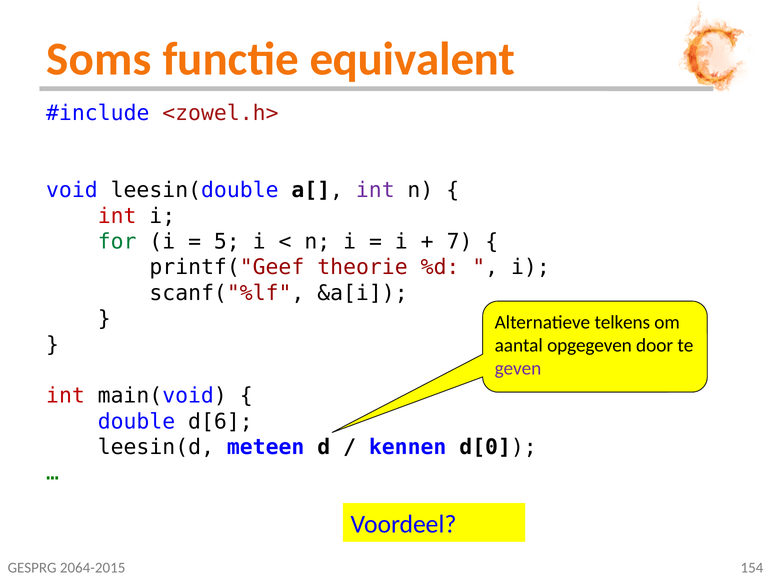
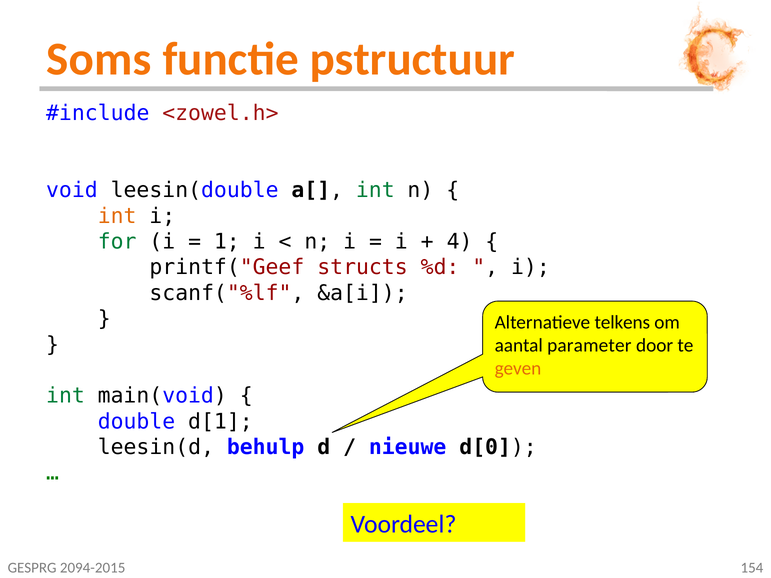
equivalent: equivalent -> pstructuur
int at (375, 190) colour: purple -> green
int at (117, 216) colour: red -> orange
5: 5 -> 1
7: 7 -> 4
theorie: theorie -> structs
opgegeven: opgegeven -> parameter
geven colour: purple -> orange
int at (65, 396) colour: red -> green
d[6: d[6 -> d[1
meteen: meteen -> behulp
kennen: kennen -> nieuwe
2064-2015: 2064-2015 -> 2094-2015
